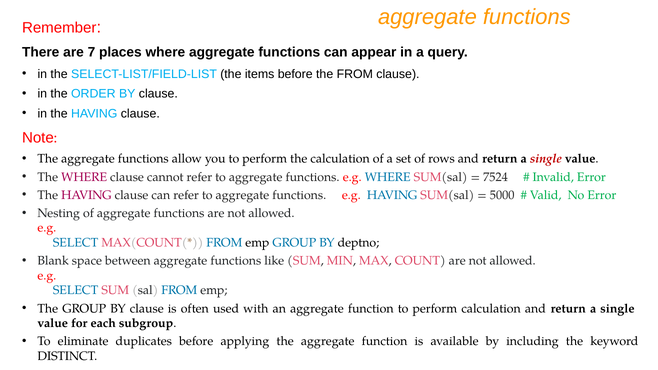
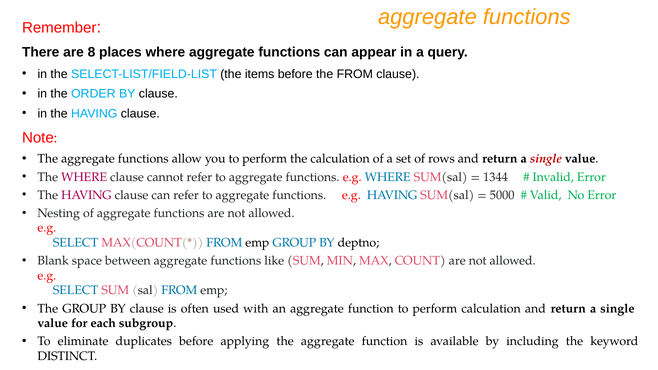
7: 7 -> 8
7524: 7524 -> 1344
